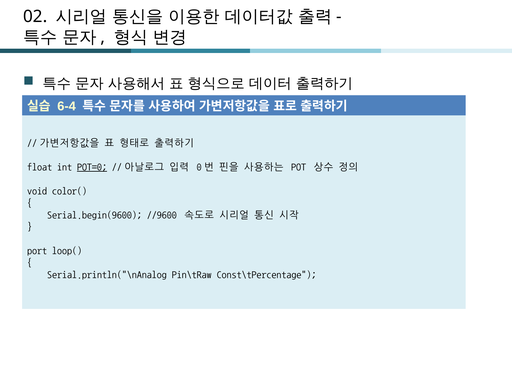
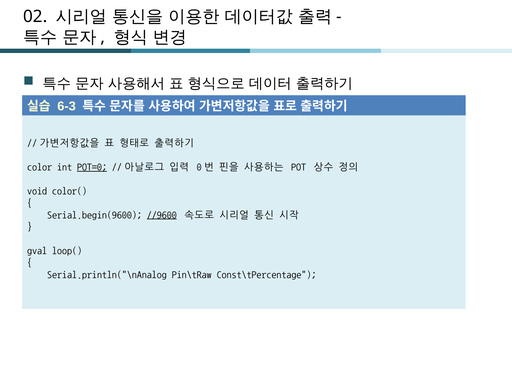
6-4: 6-4 -> 6-3
float: float -> color
//9600 underline: none -> present
port: port -> gval
